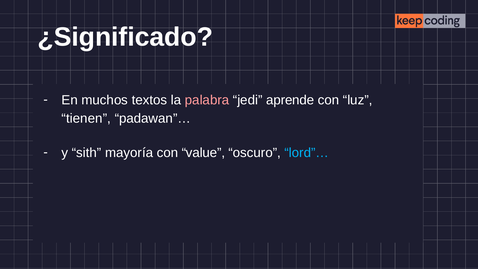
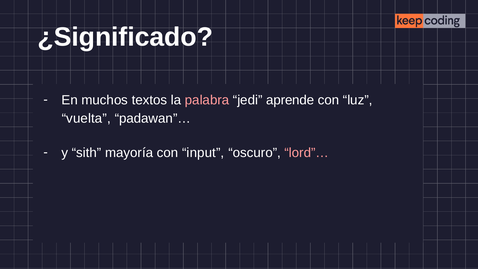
tienen: tienen -> vuelta
value: value -> input
lord”… colour: light blue -> pink
